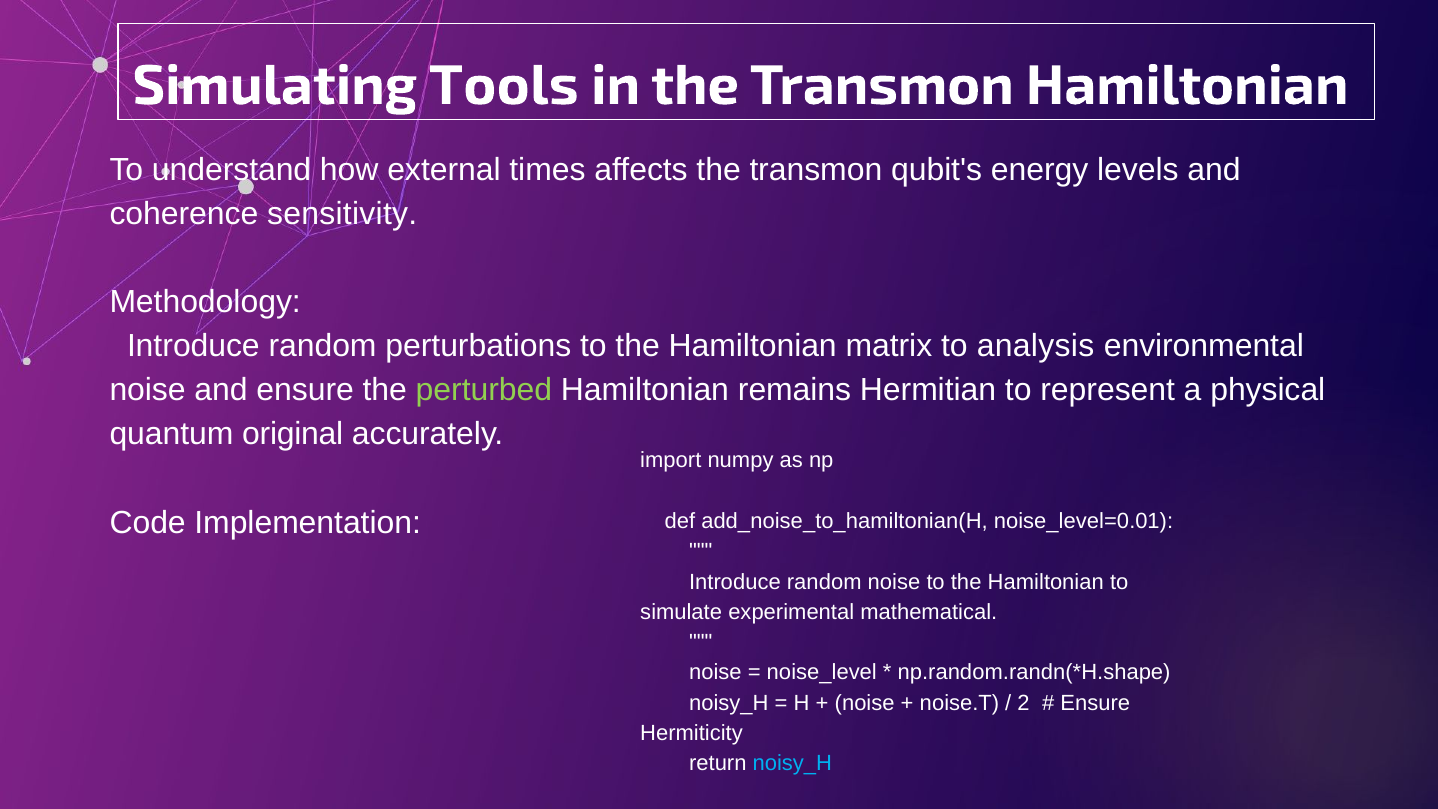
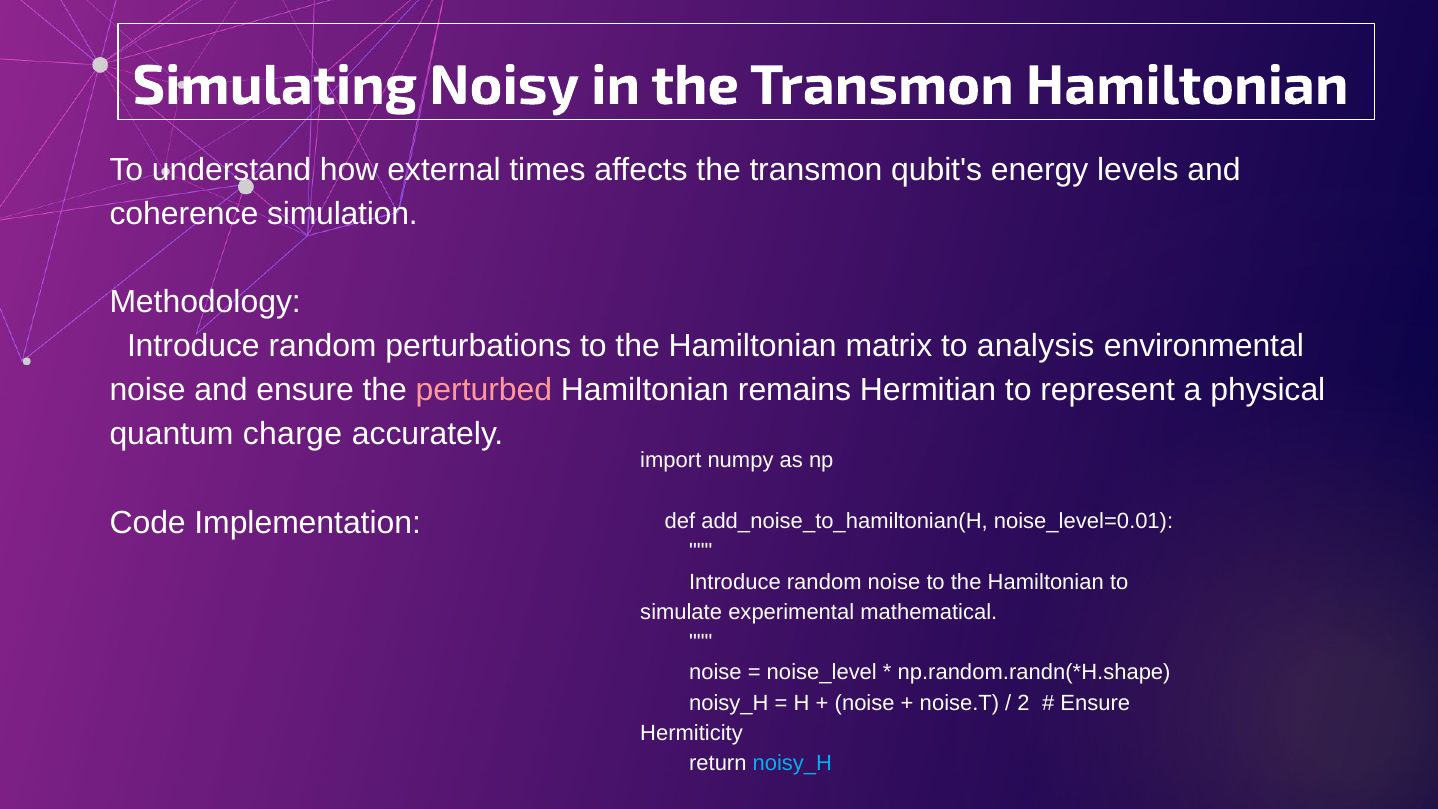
Tools: Tools -> Noisy
sensitivity: sensitivity -> simulation
perturbed colour: light green -> pink
original: original -> charge
